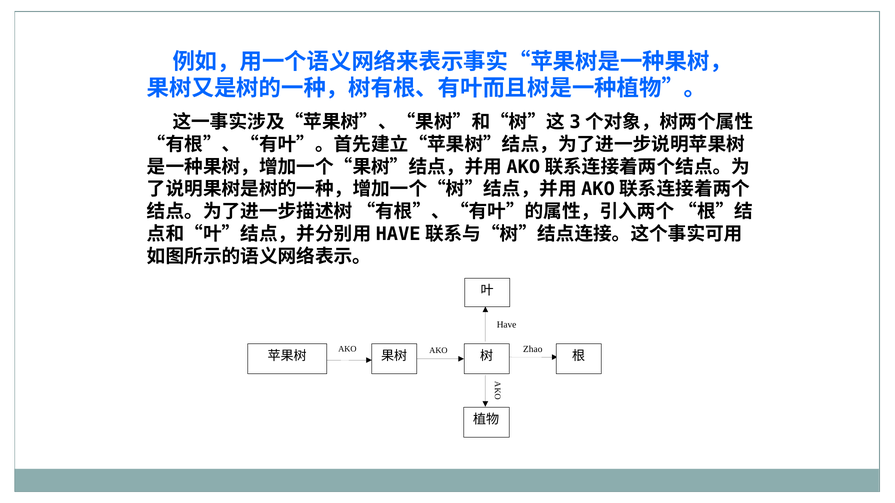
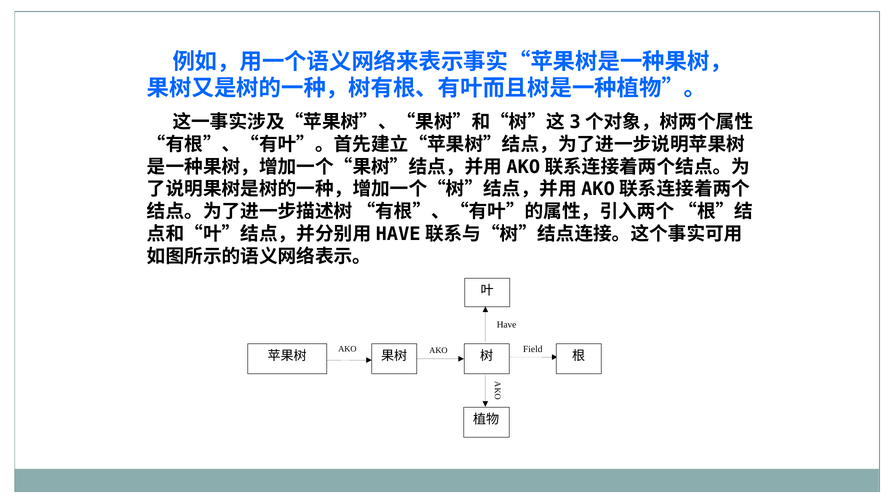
Zhao: Zhao -> Field
